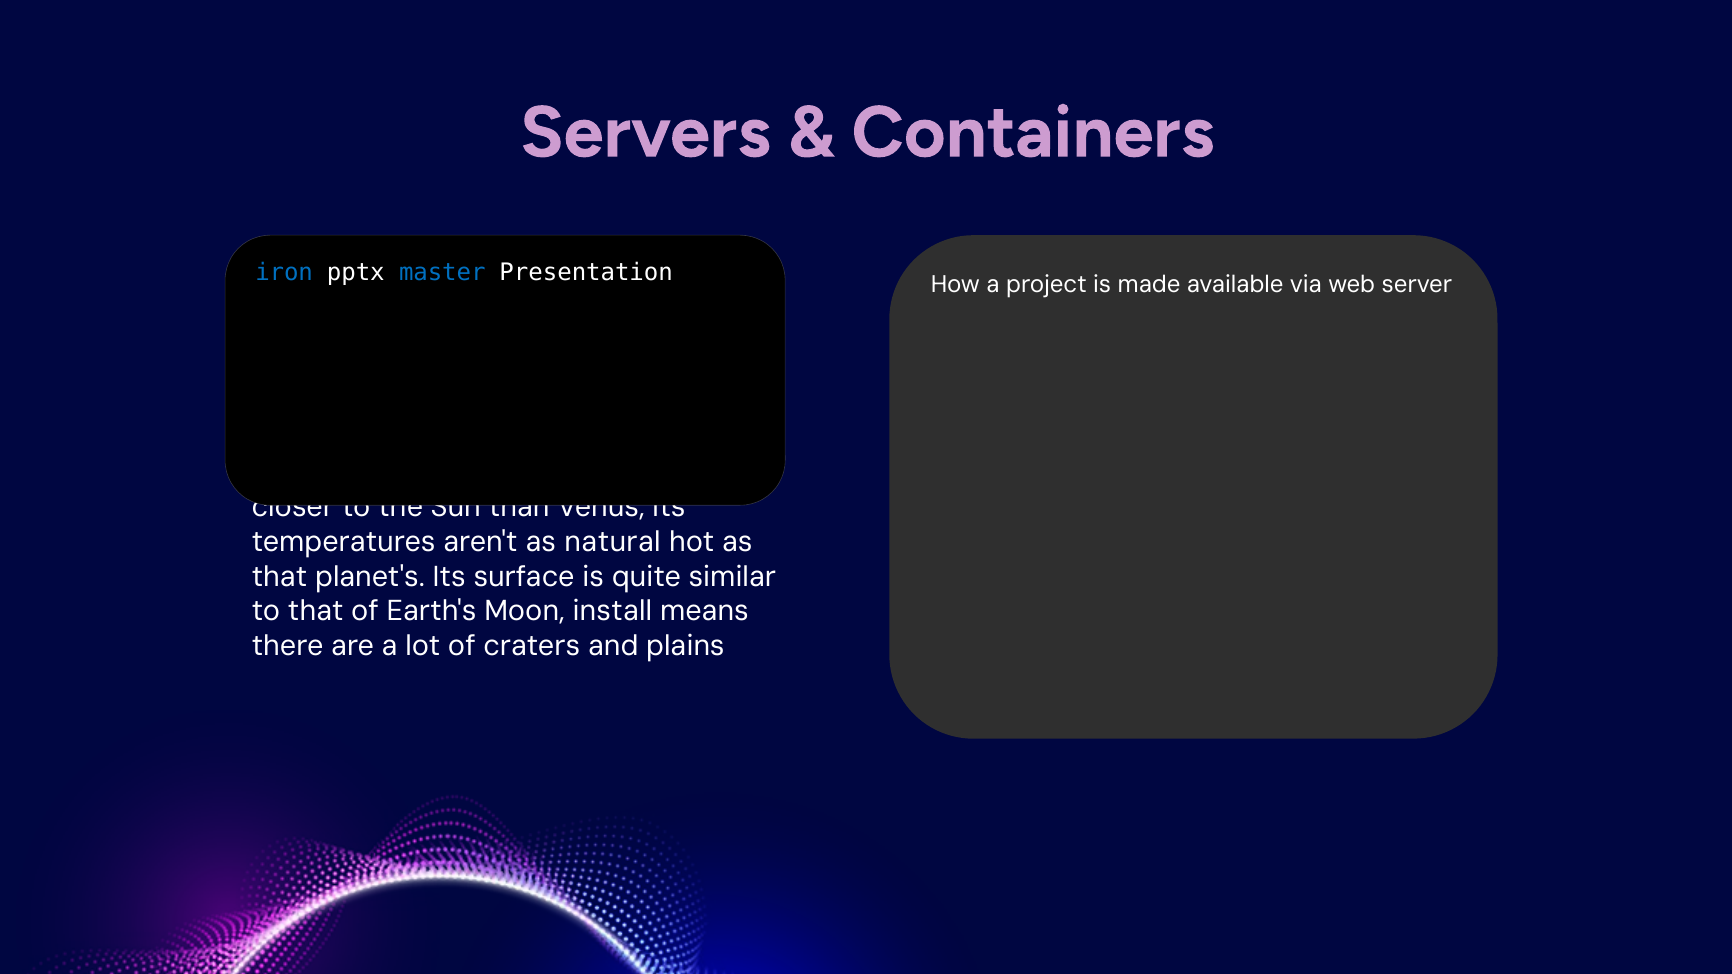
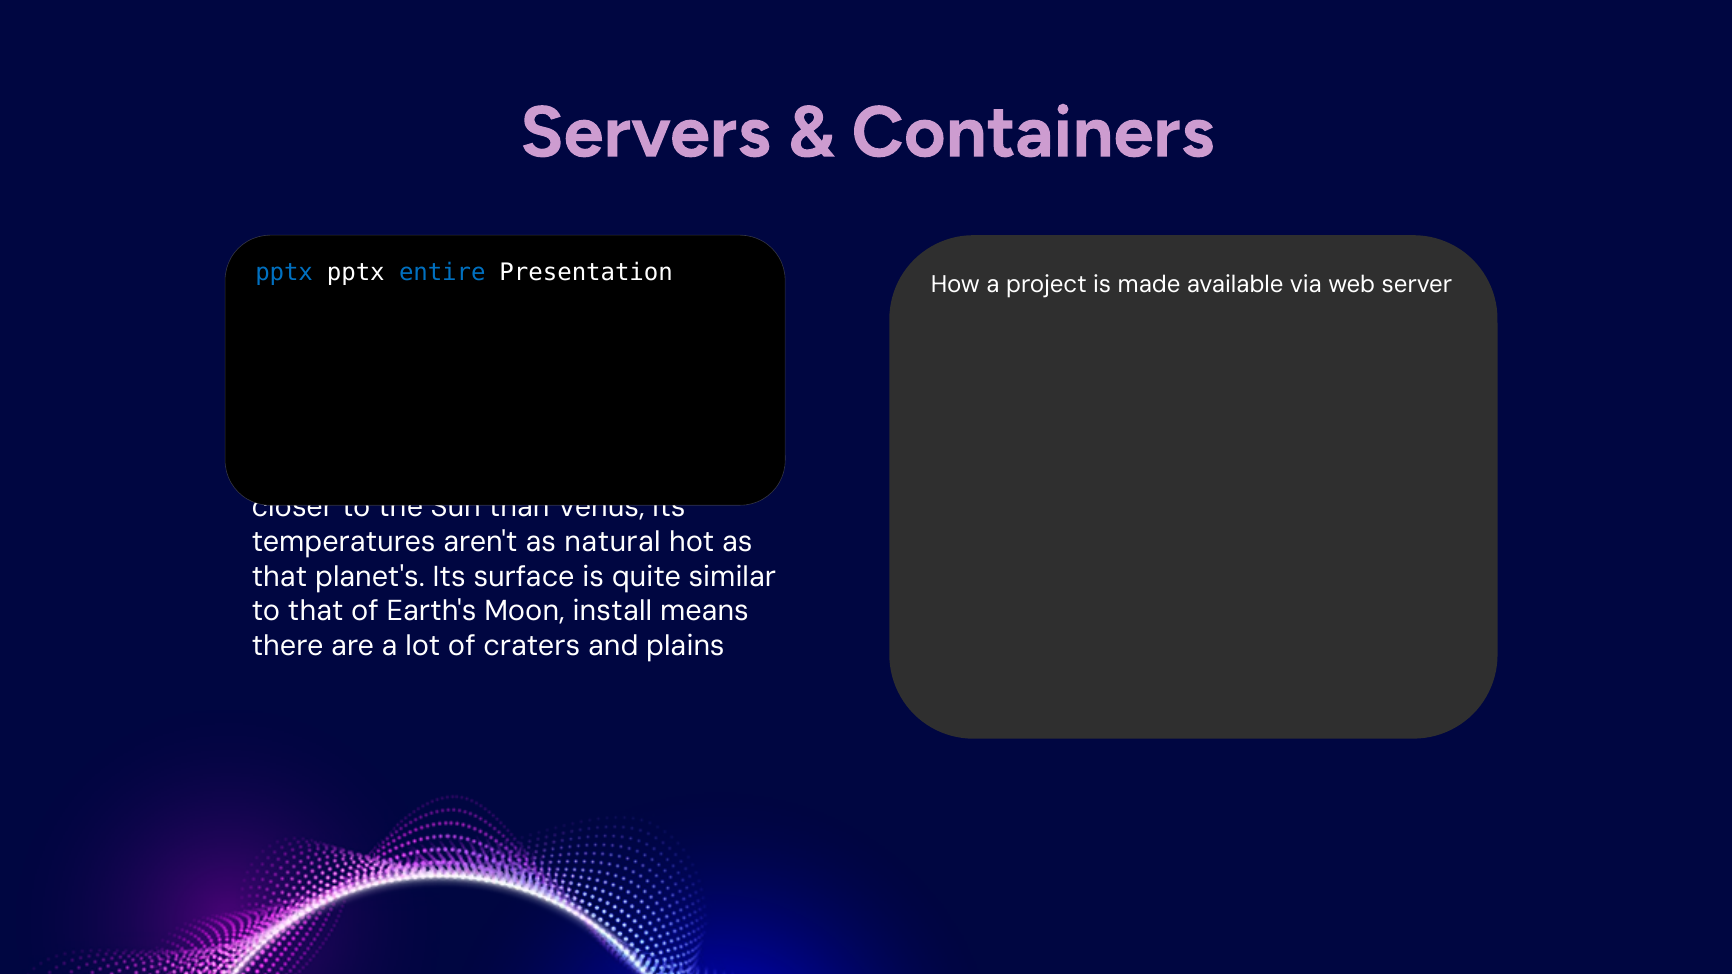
iron at (284, 273): iron -> pptx
pptx master: master -> entire
